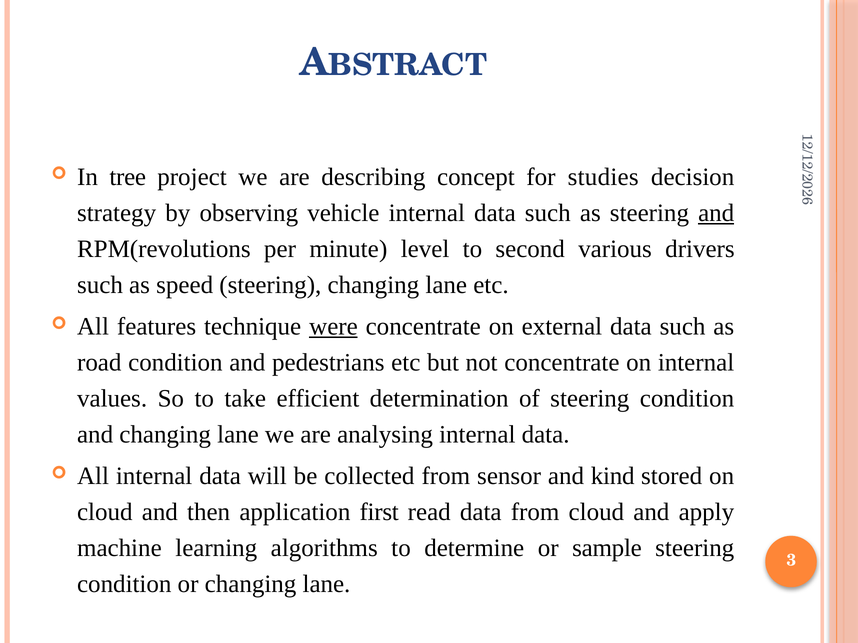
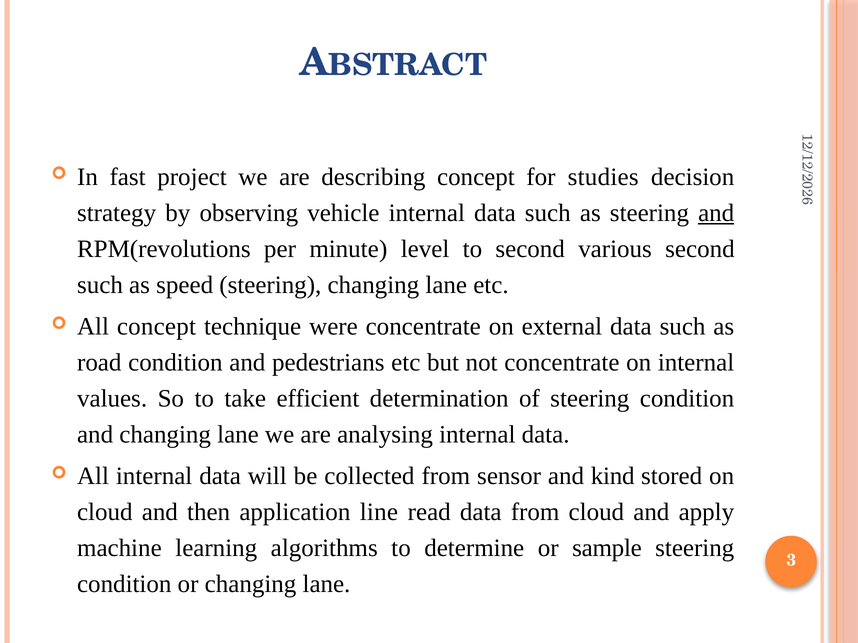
tree: tree -> fast
various drivers: drivers -> second
All features: features -> concept
were underline: present -> none
first: first -> line
